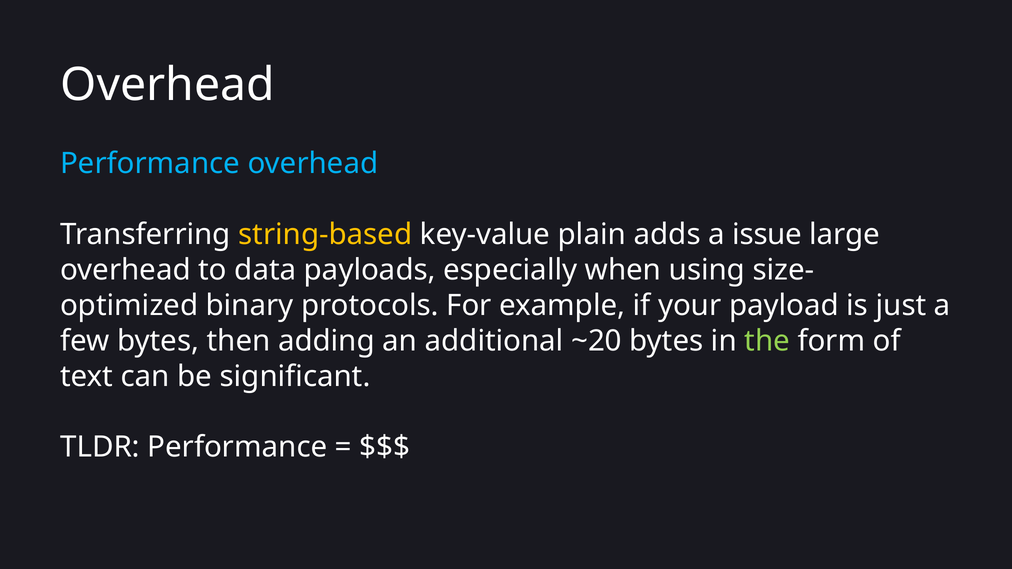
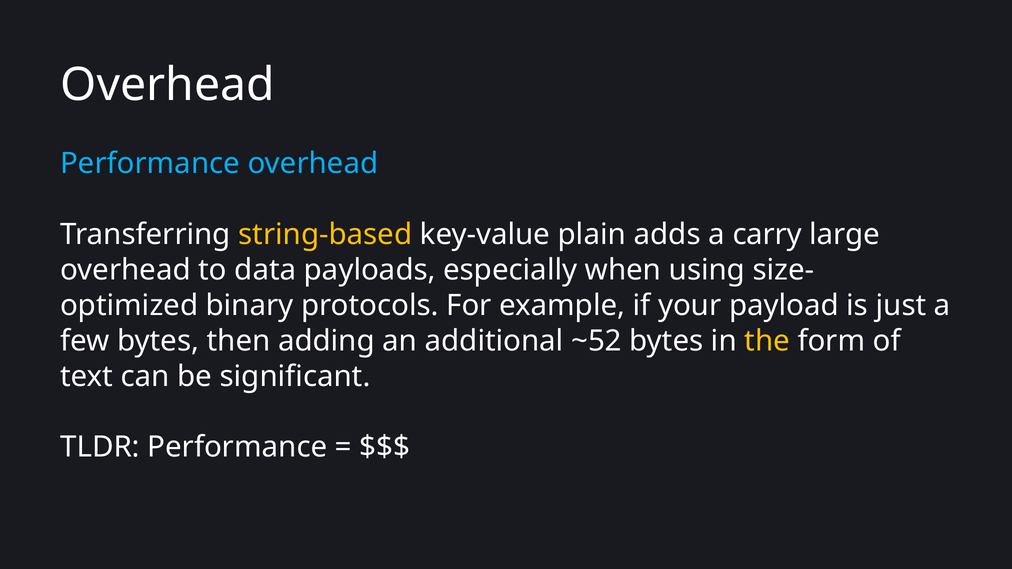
issue: issue -> carry
~20: ~20 -> ~52
the colour: light green -> yellow
